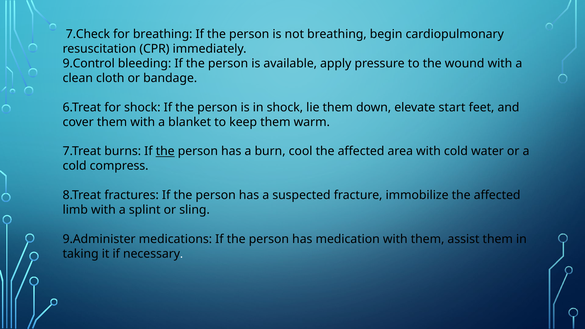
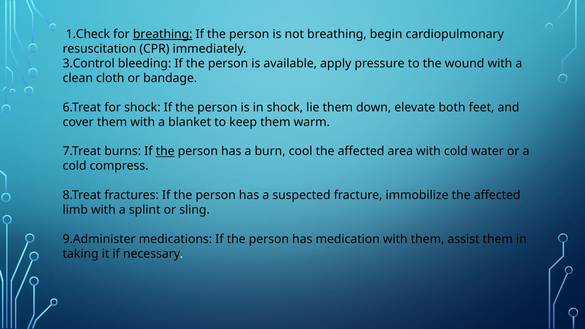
7.Check: 7.Check -> 1.Check
breathing at (163, 34) underline: none -> present
9.Control: 9.Control -> 3.Control
start: start -> both
